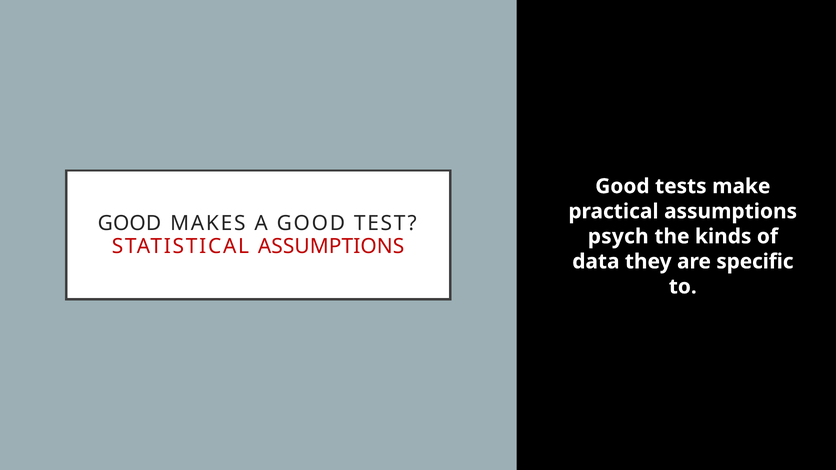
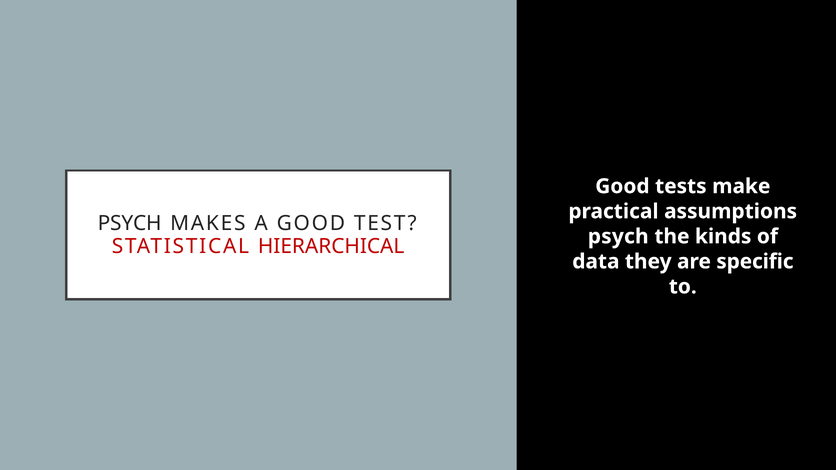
GOOD at (129, 224): GOOD -> PSYCH
STATISTICAL ASSUMPTIONS: ASSUMPTIONS -> HIERARCHICAL
